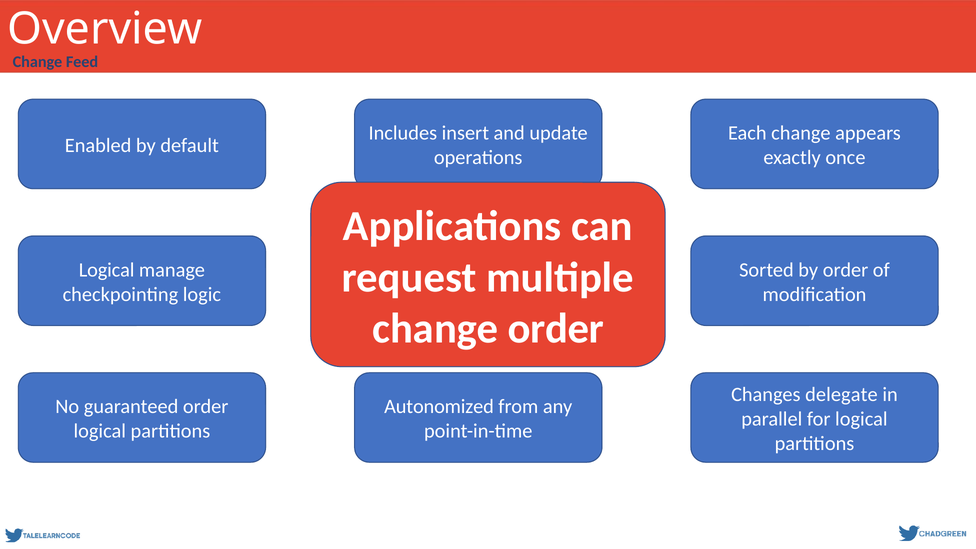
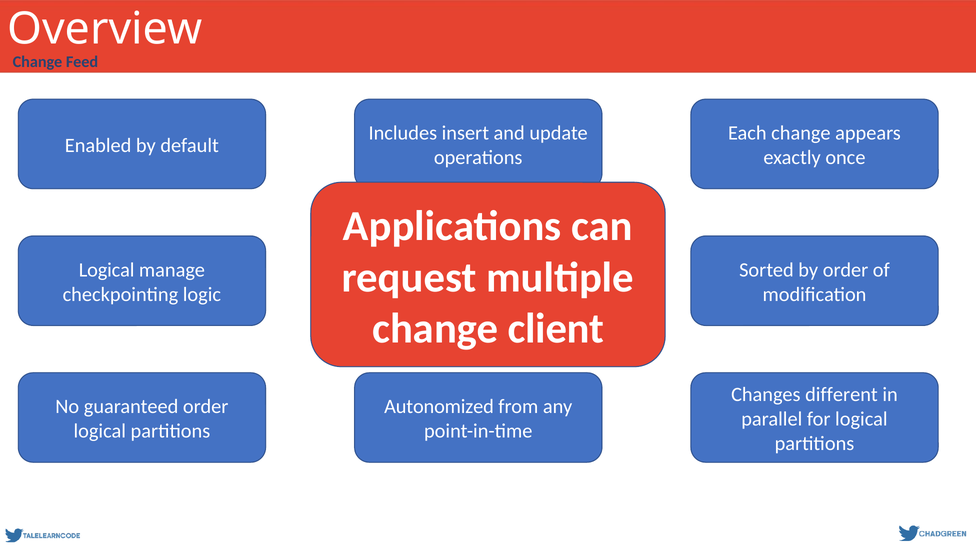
change order: order -> client
delegate: delegate -> different
